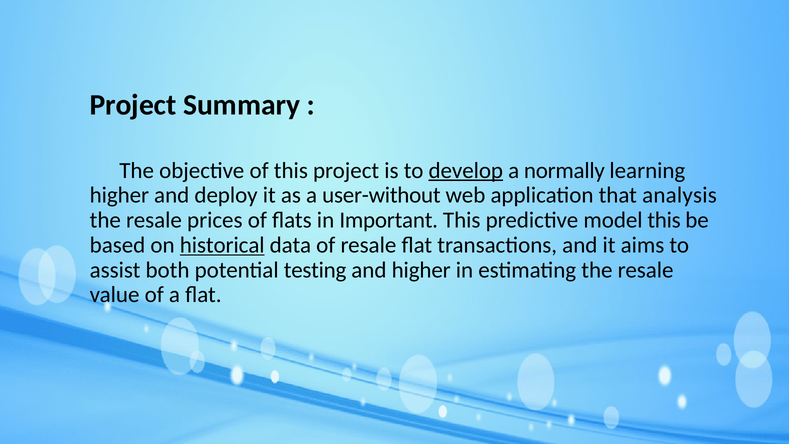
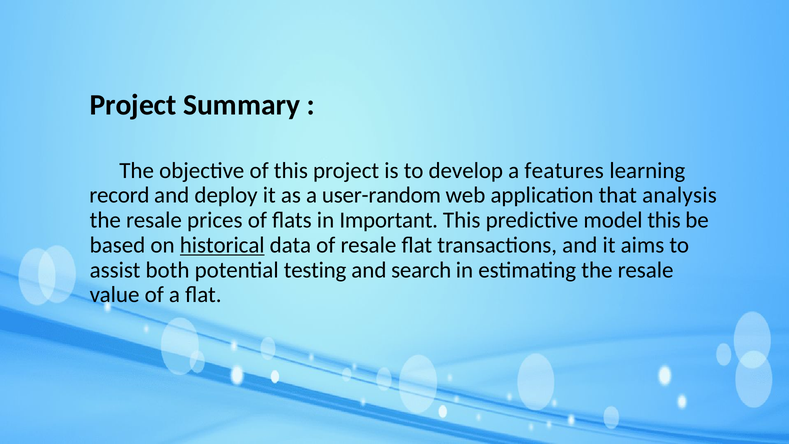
develop underline: present -> none
normally: normally -> features
higher at (119, 195): higher -> record
user-without: user-without -> user-random
and higher: higher -> search
